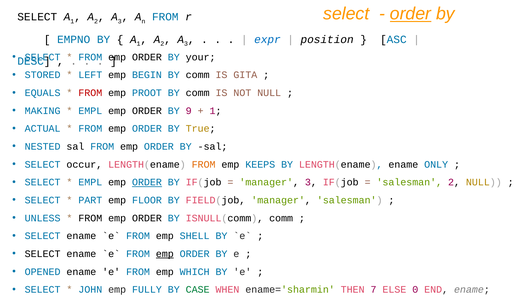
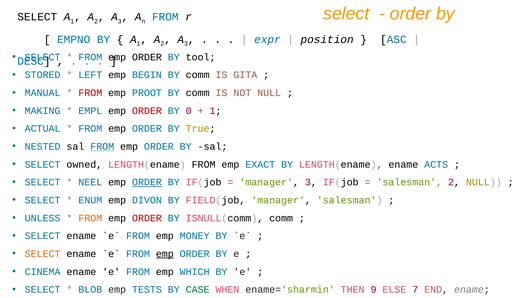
order at (411, 14) underline: present -> none
your: your -> tool
EQUALS: EQUALS -> MANUAL
ORDER at (147, 111) colour: black -> red
9: 9 -> 0
FROM at (102, 147) underline: none -> present
occur: occur -> owned
FROM at (204, 165) colour: orange -> black
KEEPS: KEEPS -> EXACT
ONLY: ONLY -> ACTS
EMPL at (90, 182): EMPL -> NEEL
PART: PART -> ENUM
FLOOR: FLOOR -> DIVON
FROM at (90, 218) colour: black -> orange
ORDER at (147, 218) colour: black -> red
SHELL: SHELL -> MONEY
SELECT at (43, 254) colour: black -> orange
OPENED: OPENED -> CINEMA
JOHN: JOHN -> BLOB
FULLY: FULLY -> TESTS
7: 7 -> 9
0: 0 -> 7
